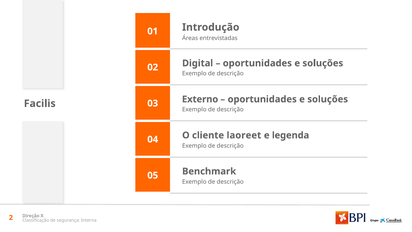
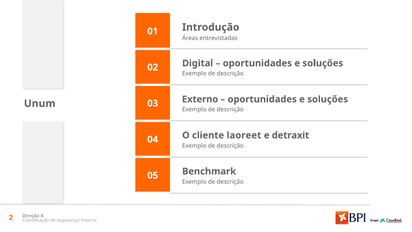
Facilis: Facilis -> Unum
legenda: legenda -> detraxit
